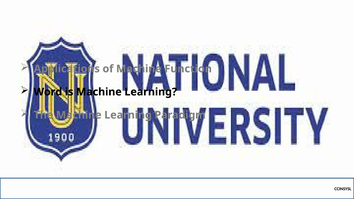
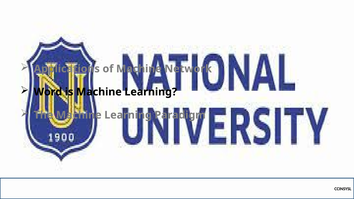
Function: Function -> Network
